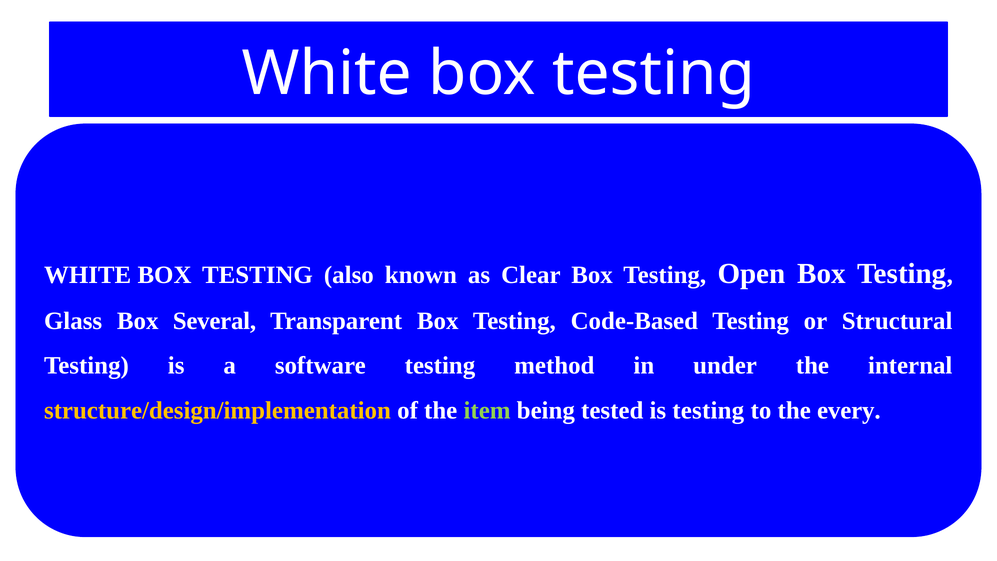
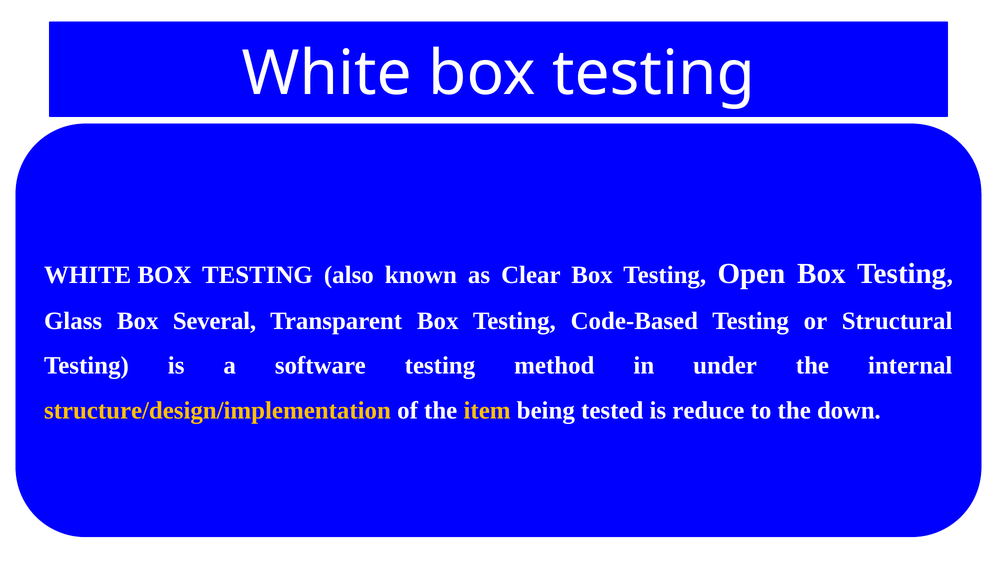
item colour: light green -> yellow
is testing: testing -> reduce
every: every -> down
